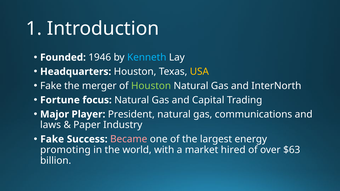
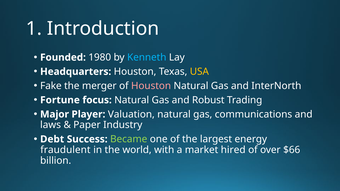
1946: 1946 -> 1980
Houston at (151, 86) colour: light green -> pink
Capital: Capital -> Robust
President: President -> Valuation
Fake at (52, 139): Fake -> Debt
Became colour: pink -> light green
promoting: promoting -> fraudulent
$63: $63 -> $66
